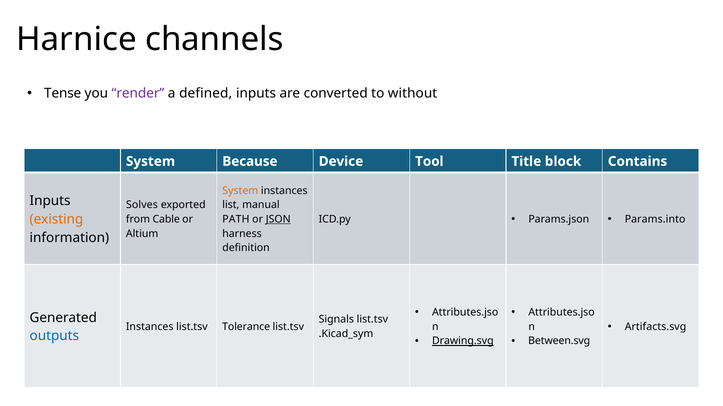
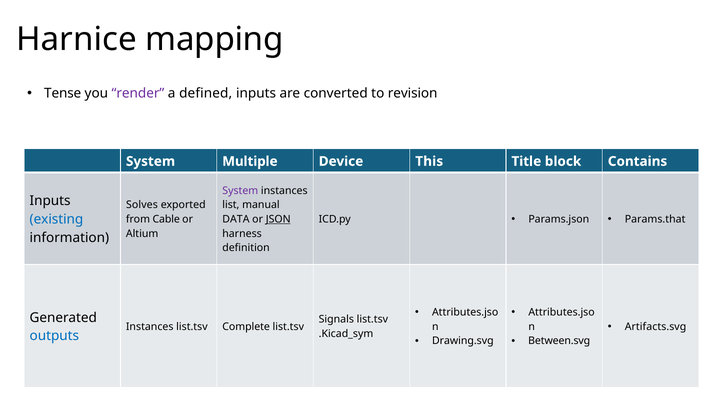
channels: channels -> mapping
without: without -> revision
Because: Because -> Multiple
Tool: Tool -> This
System at (240, 191) colour: orange -> purple
existing colour: orange -> blue
PATH: PATH -> DATA
Params.into: Params.into -> Params.that
Tolerance: Tolerance -> Complete
Drawing.svg underline: present -> none
